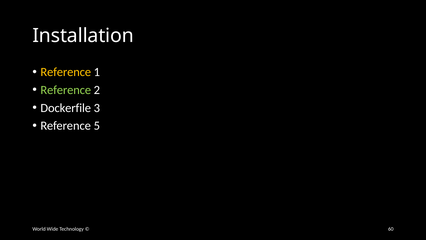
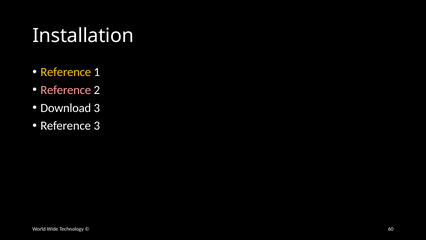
Reference at (66, 90) colour: light green -> pink
Dockerfile: Dockerfile -> Download
Reference 5: 5 -> 3
